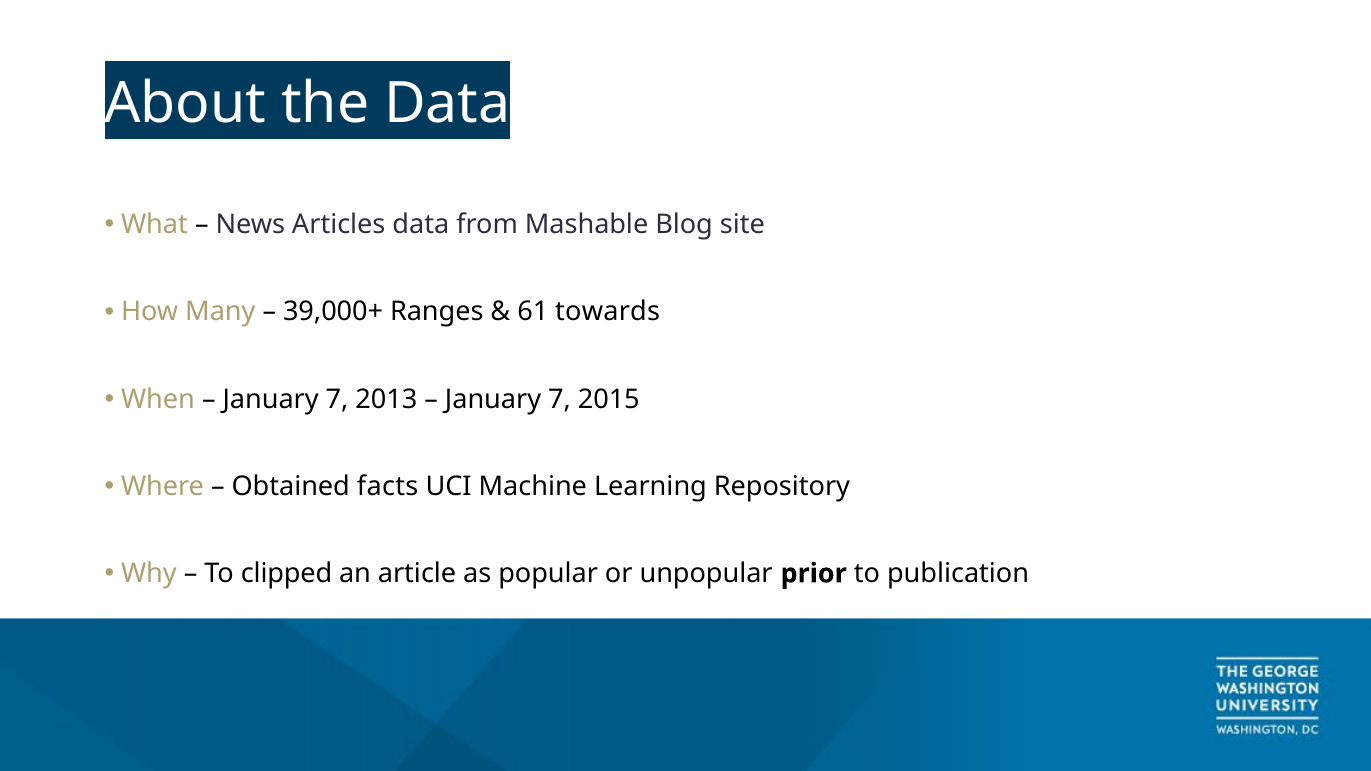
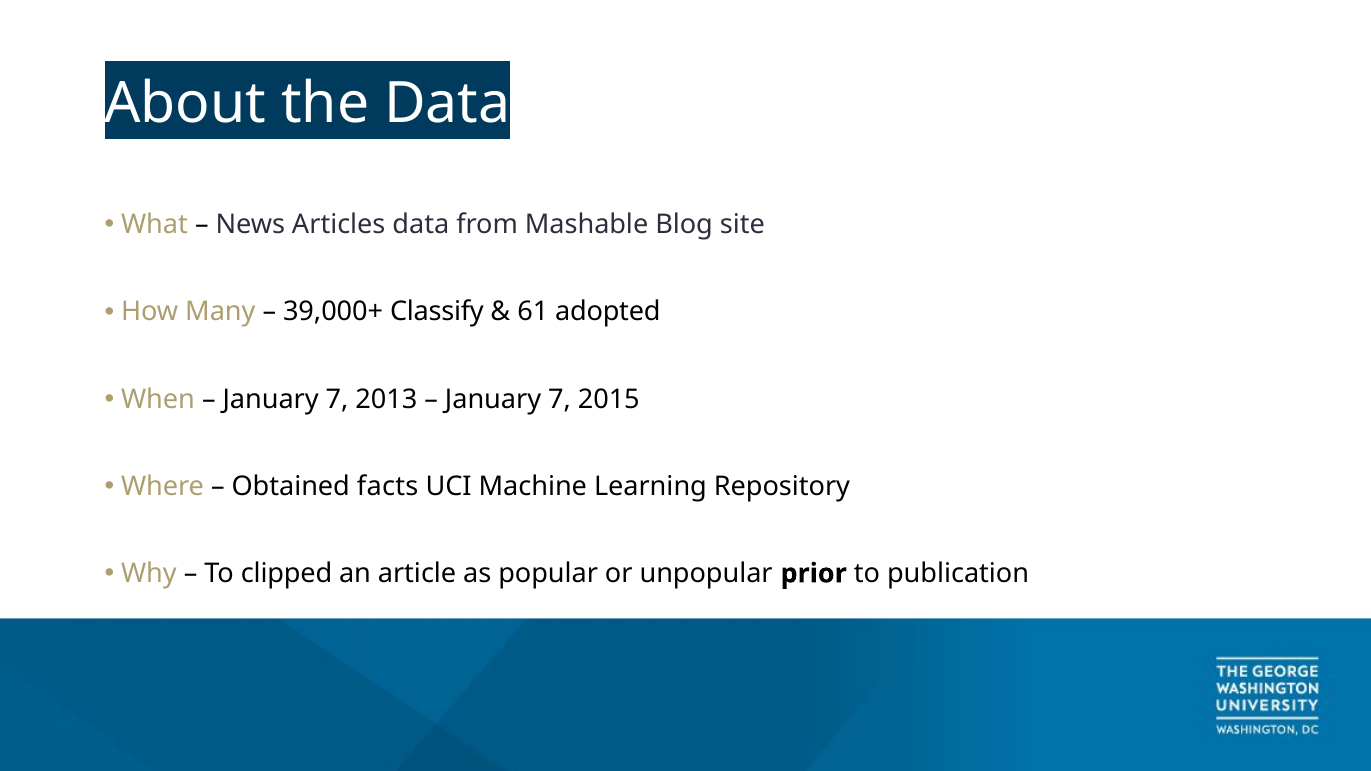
Ranges: Ranges -> Classify
towards: towards -> adopted
